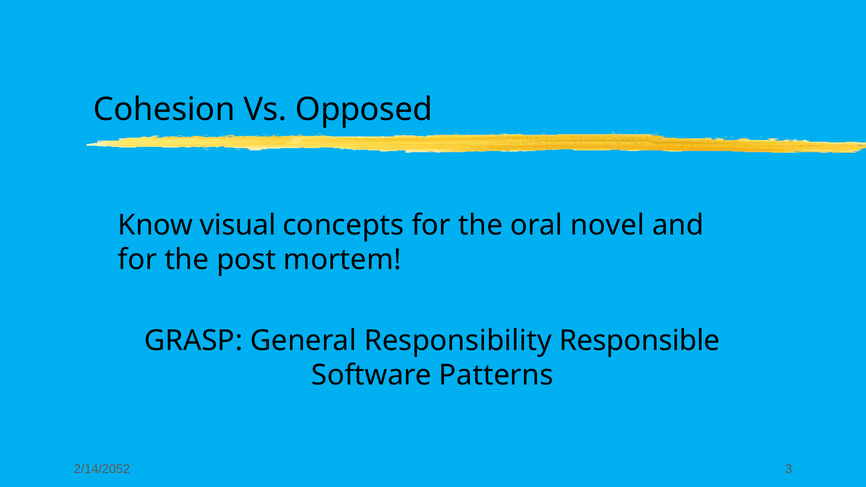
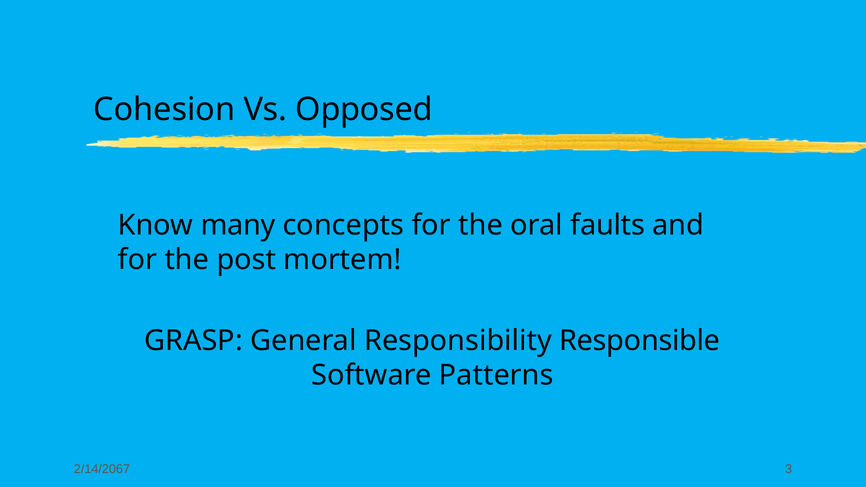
visual: visual -> many
novel: novel -> faults
2/14/2052: 2/14/2052 -> 2/14/2067
